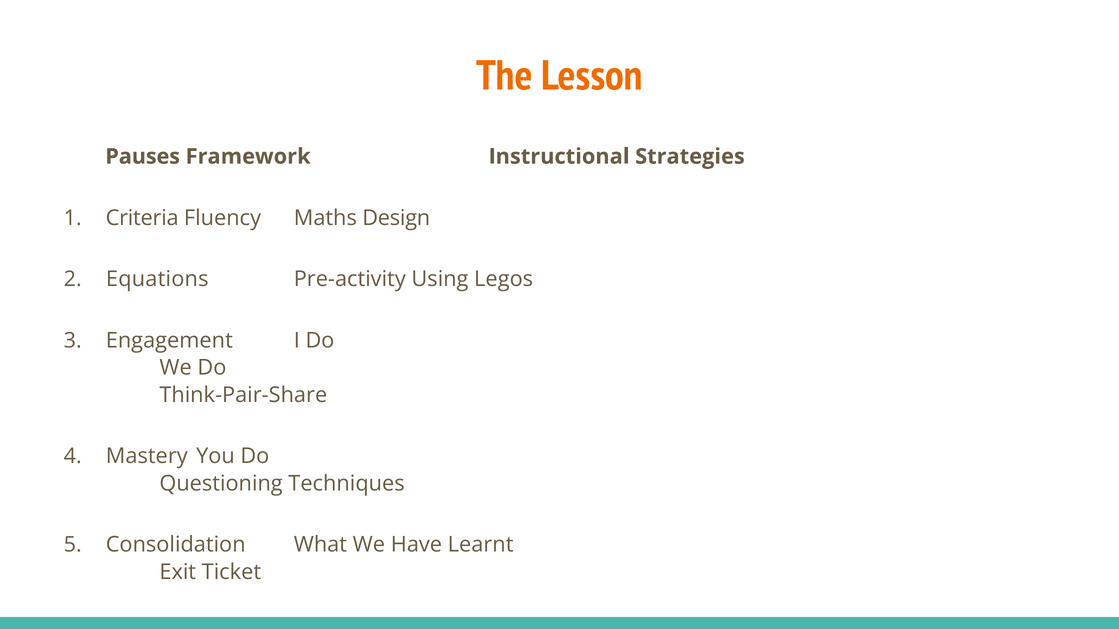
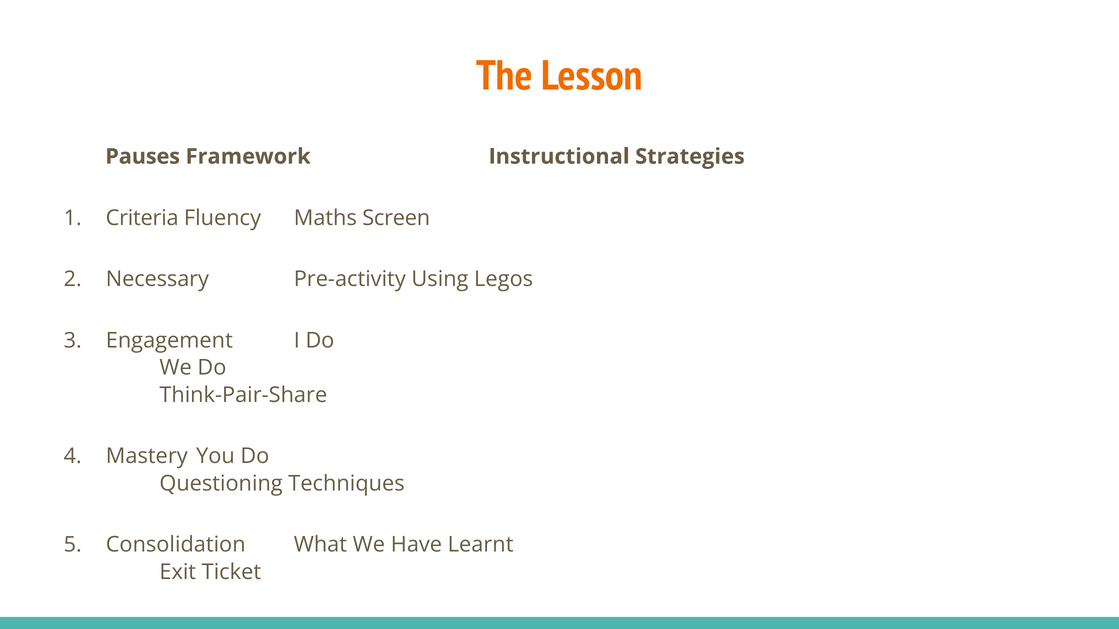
Design: Design -> Screen
Equations: Equations -> Necessary
